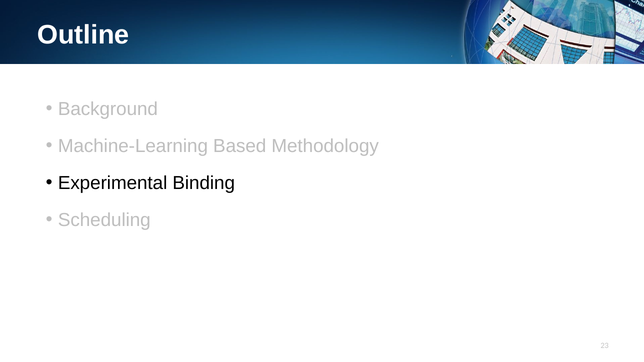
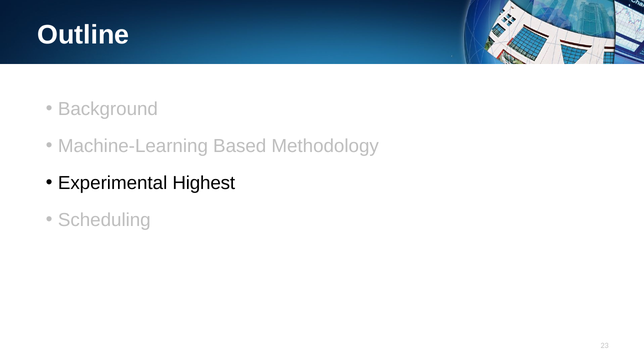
Binding: Binding -> Highest
